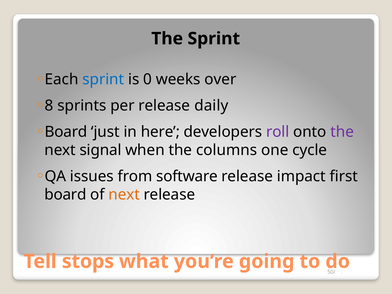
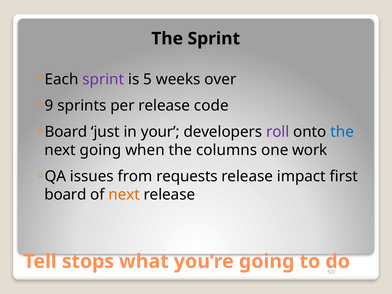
sprint at (103, 79) colour: blue -> purple
0: 0 -> 5
8: 8 -> 9
daily: daily -> code
here: here -> your
the at (342, 132) colour: purple -> blue
next signal: signal -> going
cycle: cycle -> work
software: software -> requests
